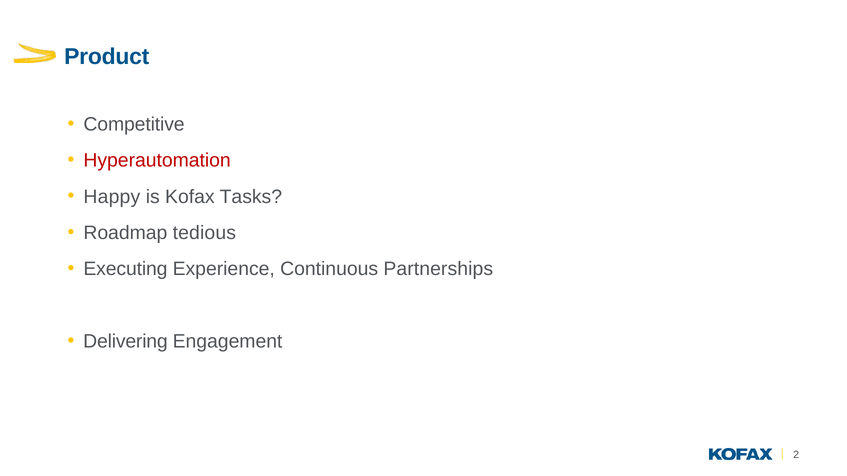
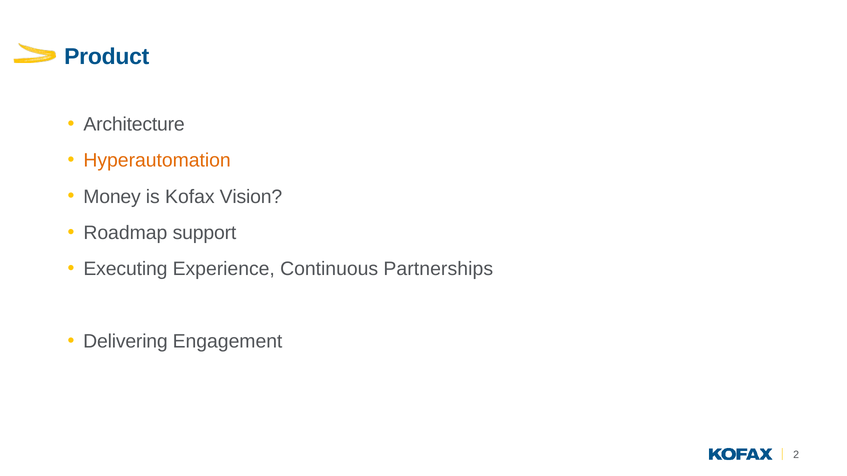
Competitive: Competitive -> Architecture
Hyperautomation colour: red -> orange
Happy: Happy -> Money
Tasks: Tasks -> Vision
tedious: tedious -> support
